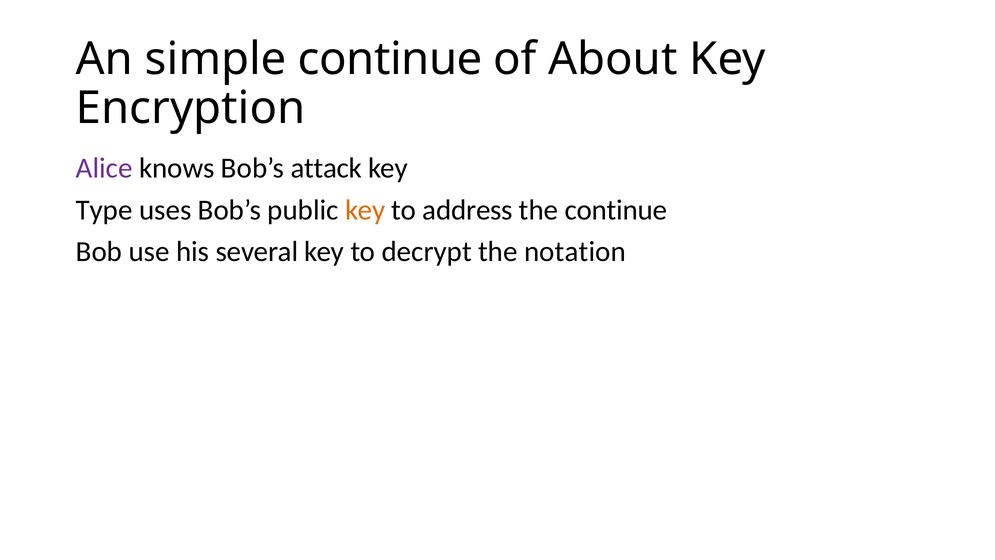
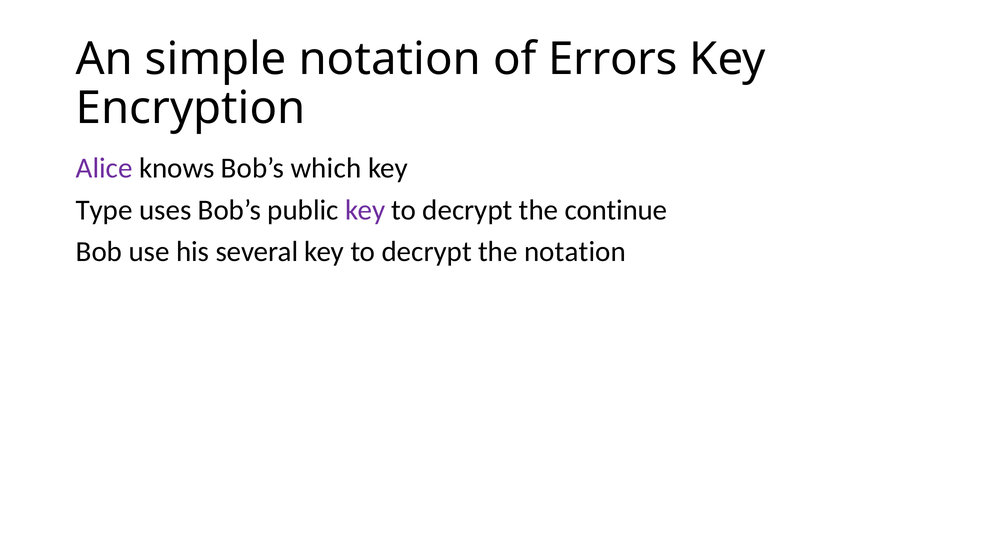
simple continue: continue -> notation
About: About -> Errors
attack: attack -> which
key at (365, 210) colour: orange -> purple
address at (468, 210): address -> decrypt
